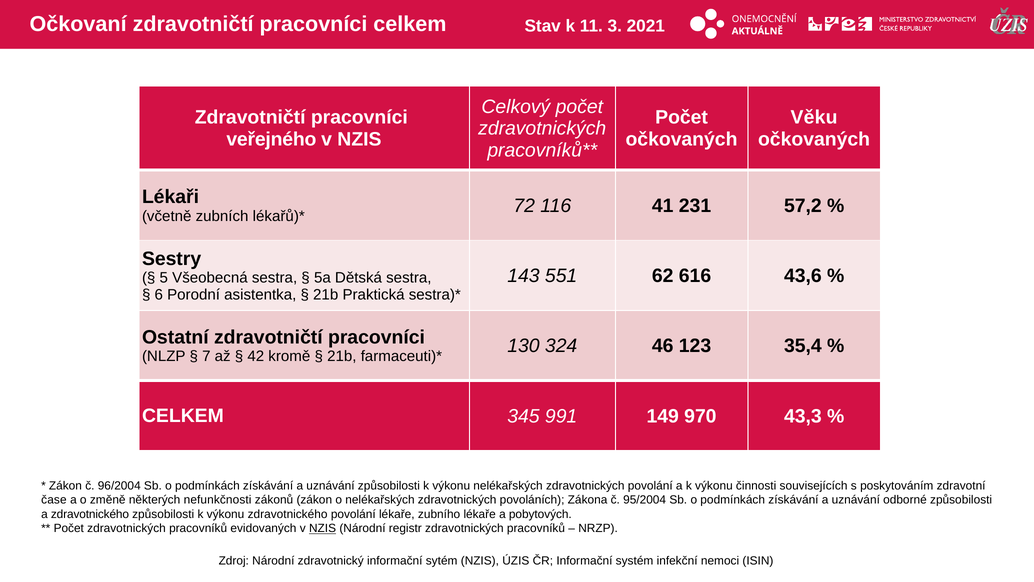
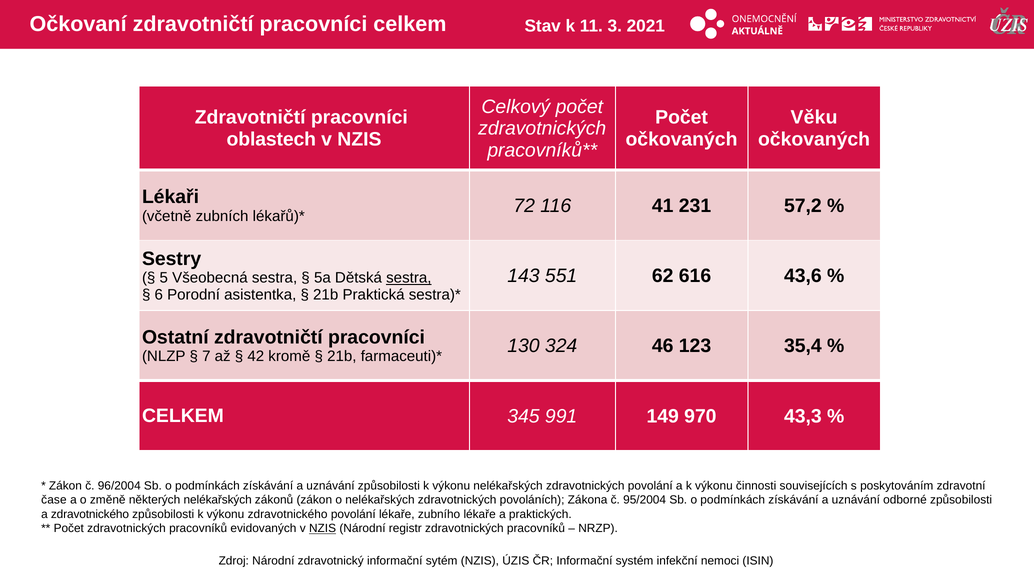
veřejného: veřejného -> oblastech
sestra at (409, 278) underline: none -> present
některých nefunkčnosti: nefunkčnosti -> nelékařských
pobytových: pobytových -> praktických
